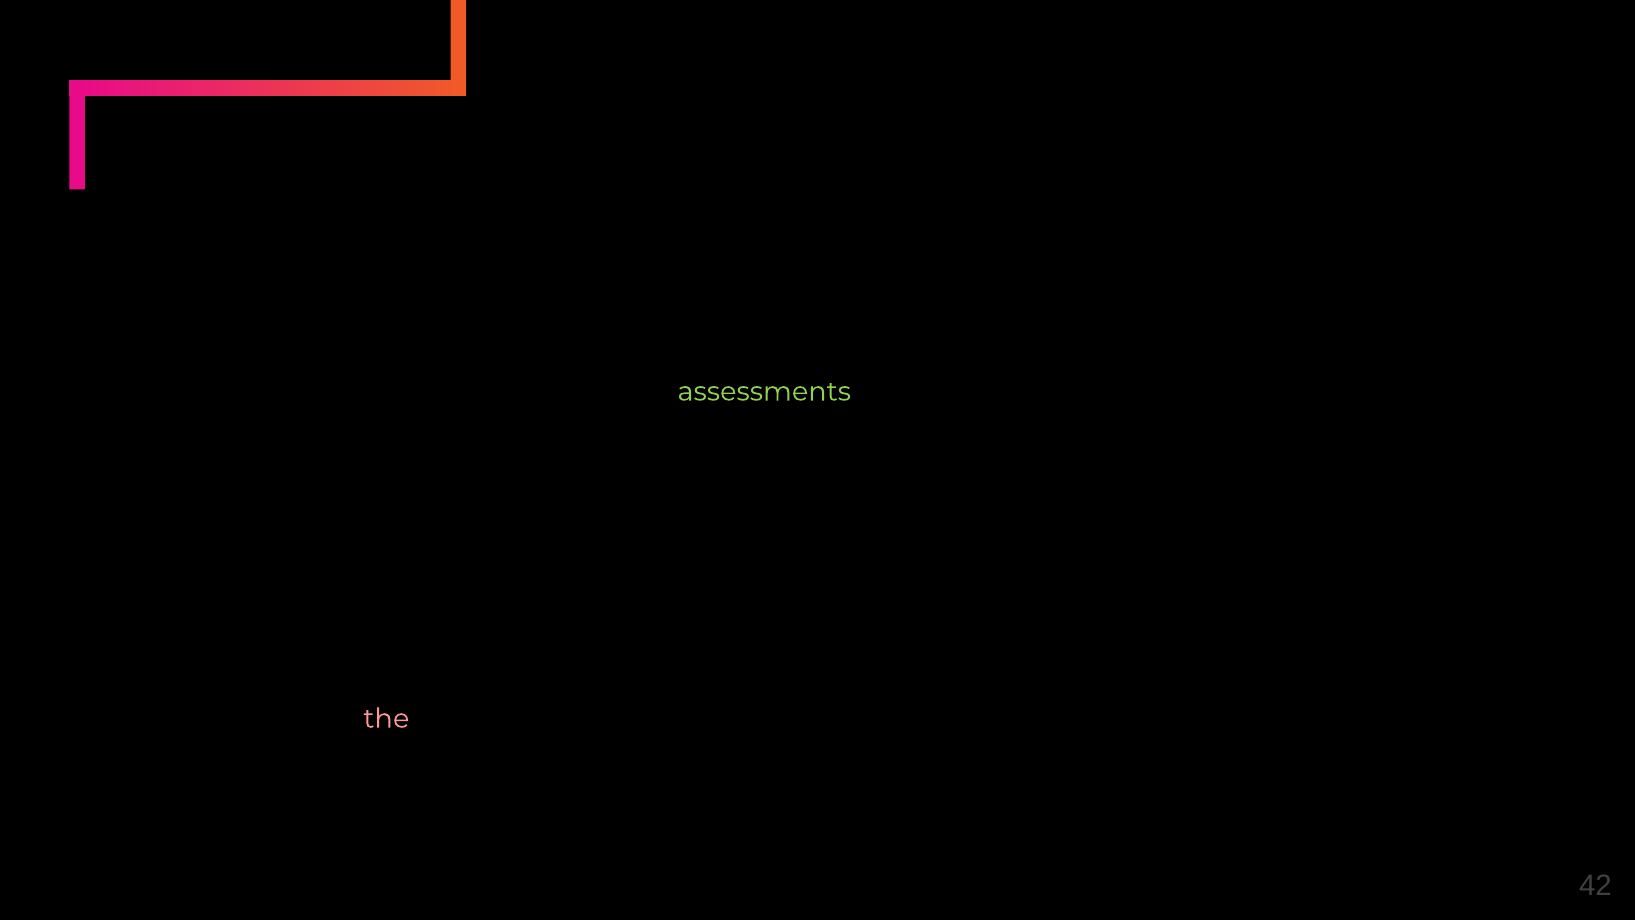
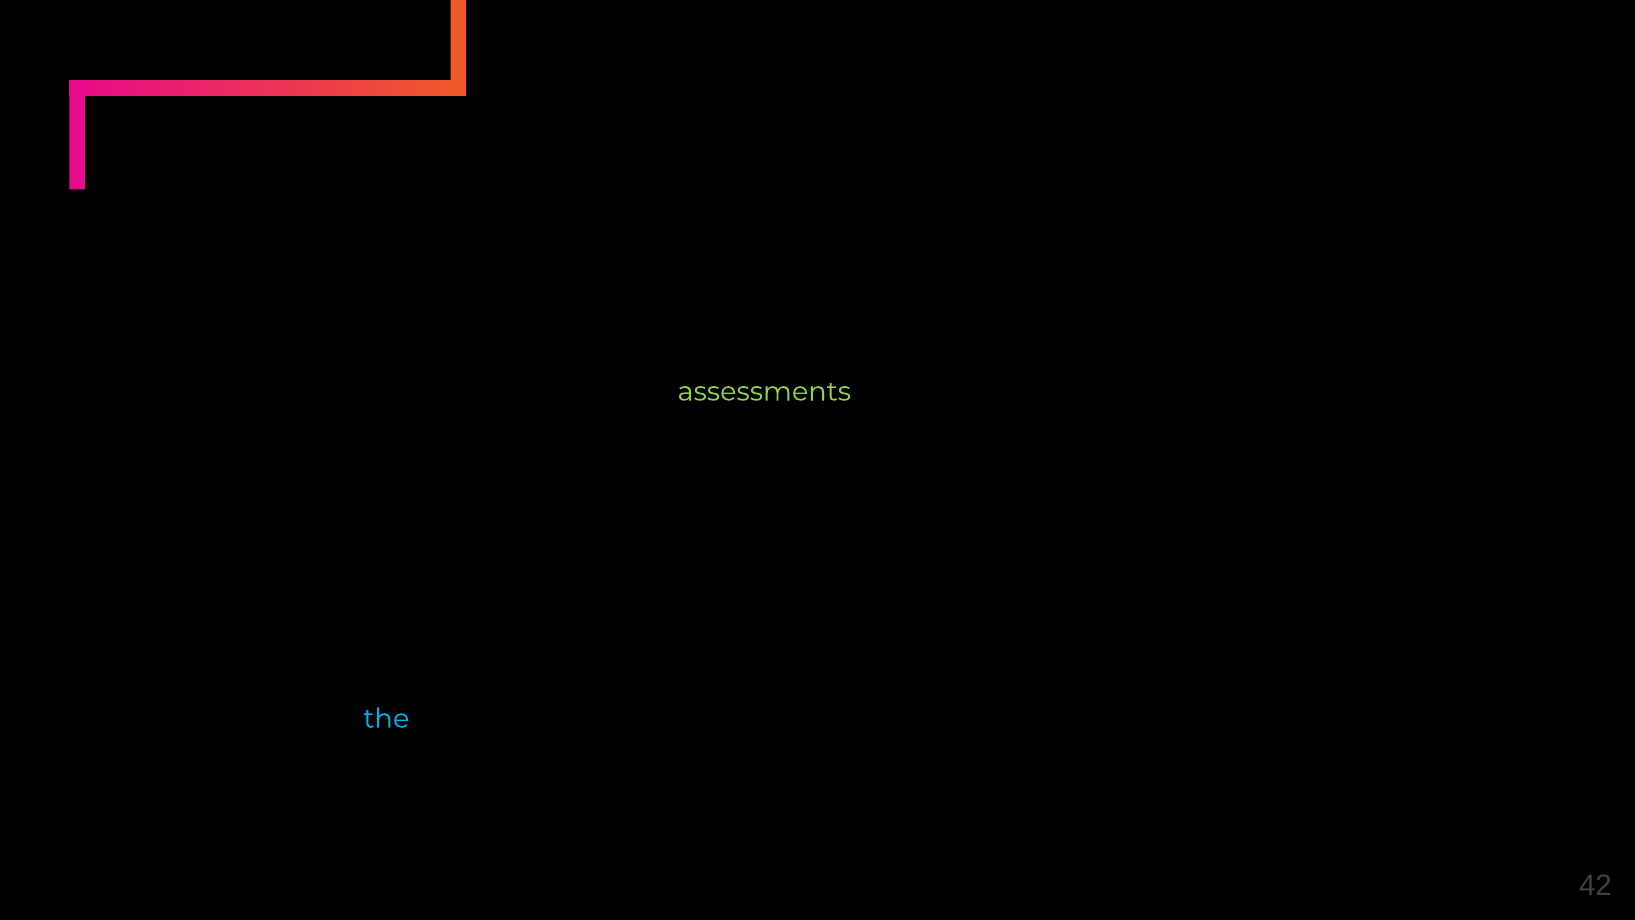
the at (386, 718) colour: pink -> light blue
